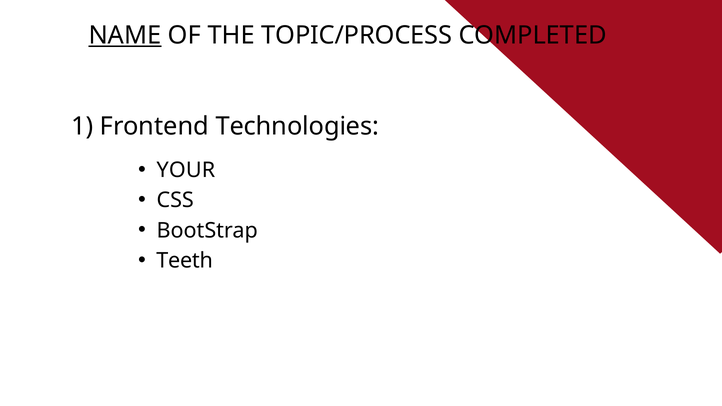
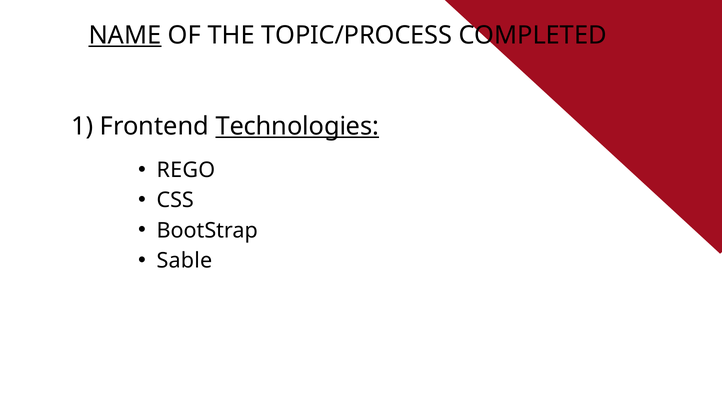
Technologies underline: none -> present
YOUR: YOUR -> REGO
Teeth: Teeth -> Sable
